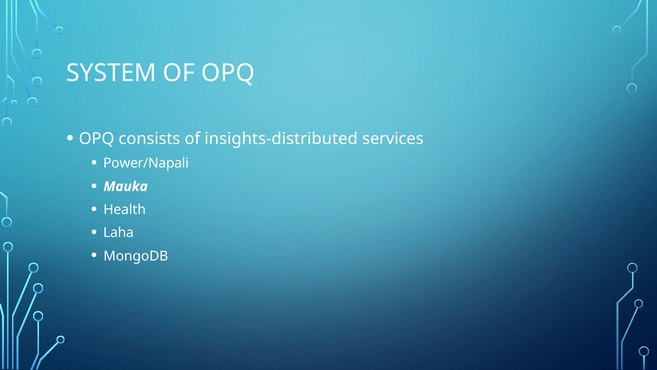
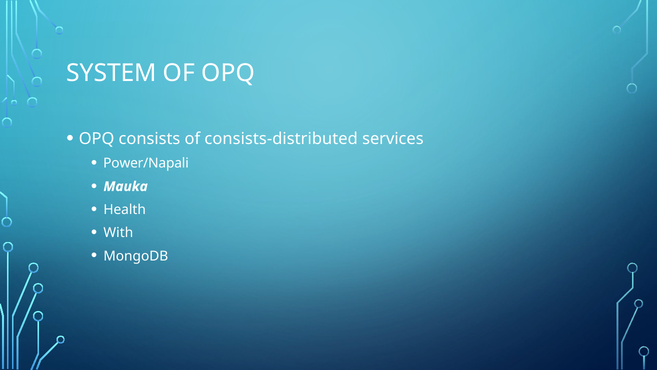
insights-distributed: insights-distributed -> consists-distributed
Laha: Laha -> With
